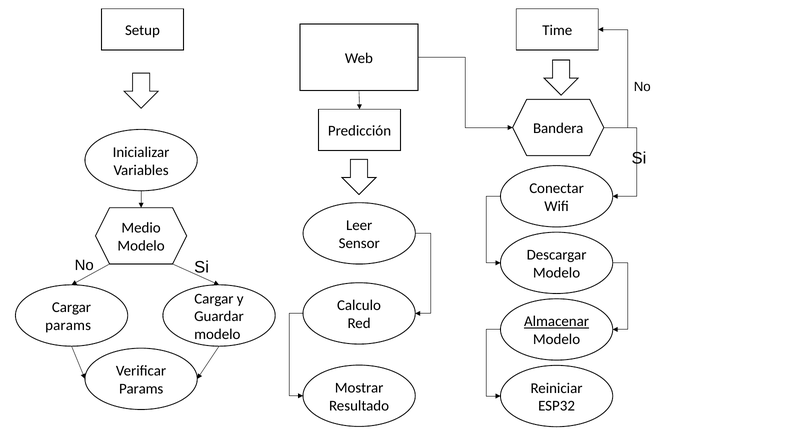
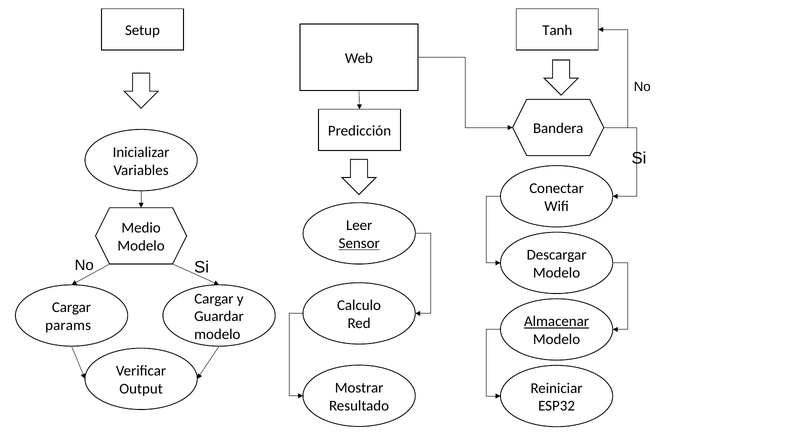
Time: Time -> Tanh
Sensor underline: none -> present
Params at (141, 389): Params -> Output
